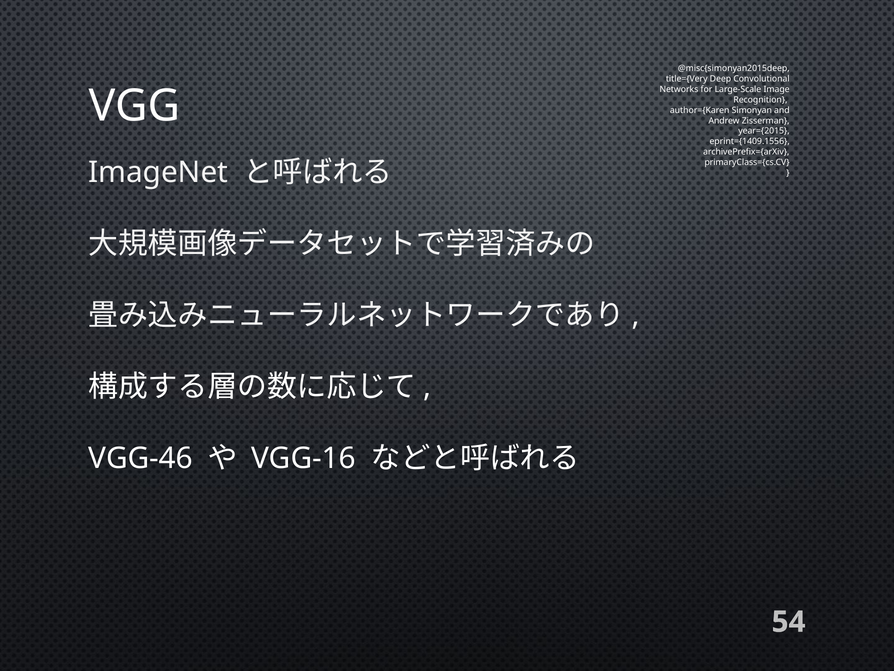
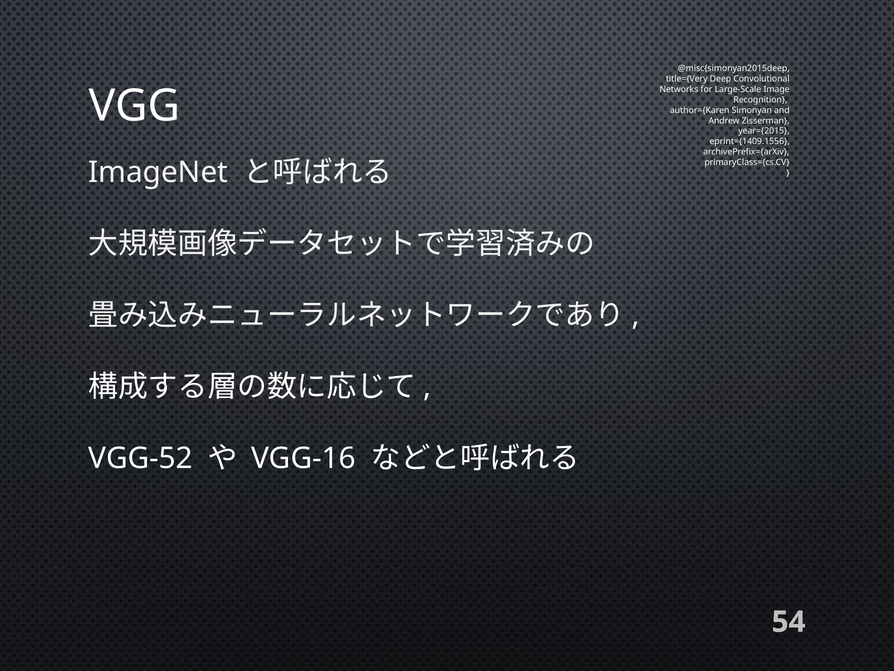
VGG-46: VGG-46 -> VGG-52
